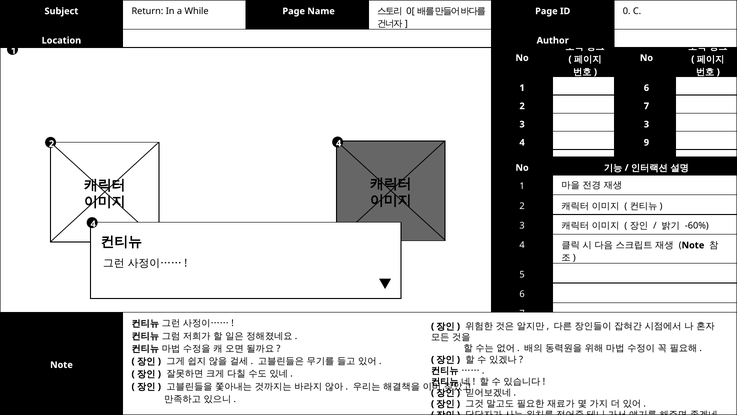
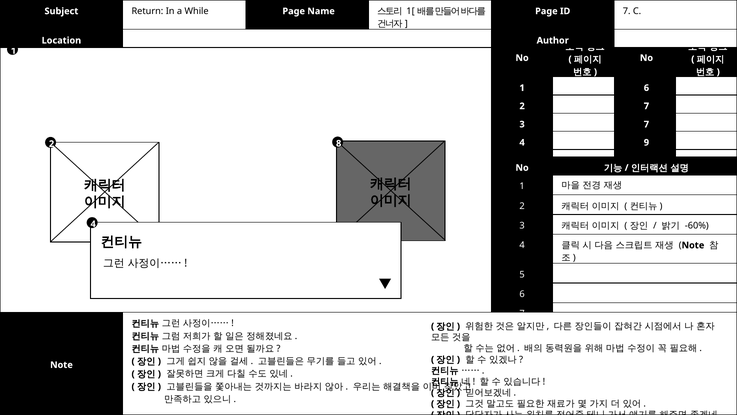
0 at (409, 11): 0 -> 1
ID 0: 0 -> 7
3 3: 3 -> 7
2 4: 4 -> 8
